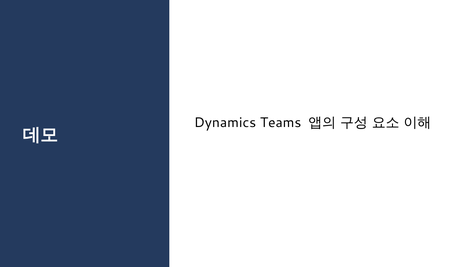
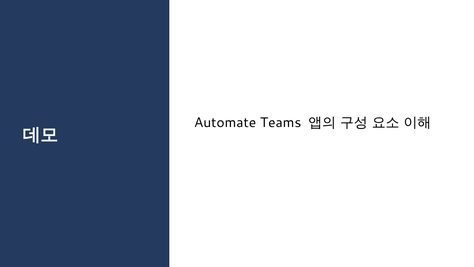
Dynamics: Dynamics -> Automate
